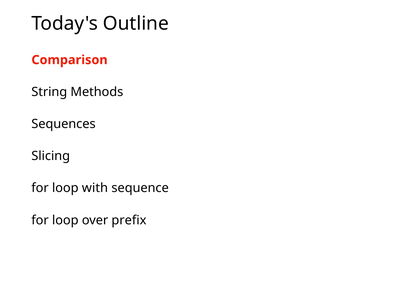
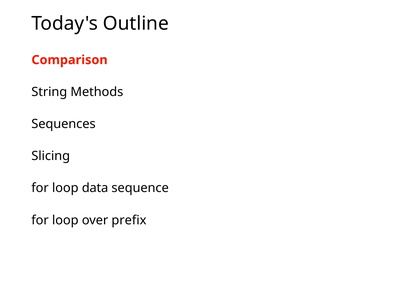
with: with -> data
